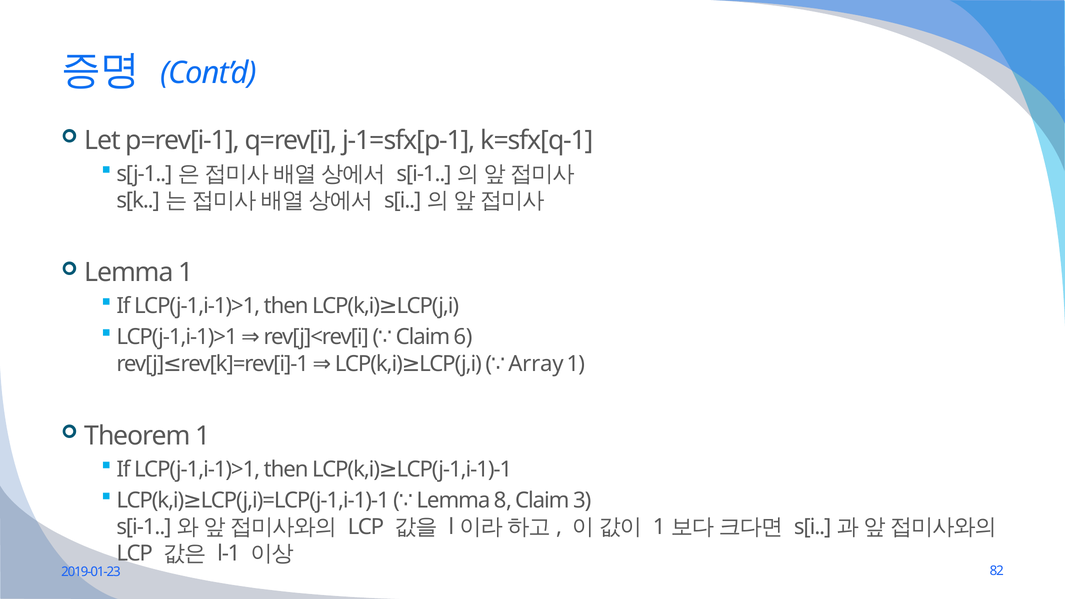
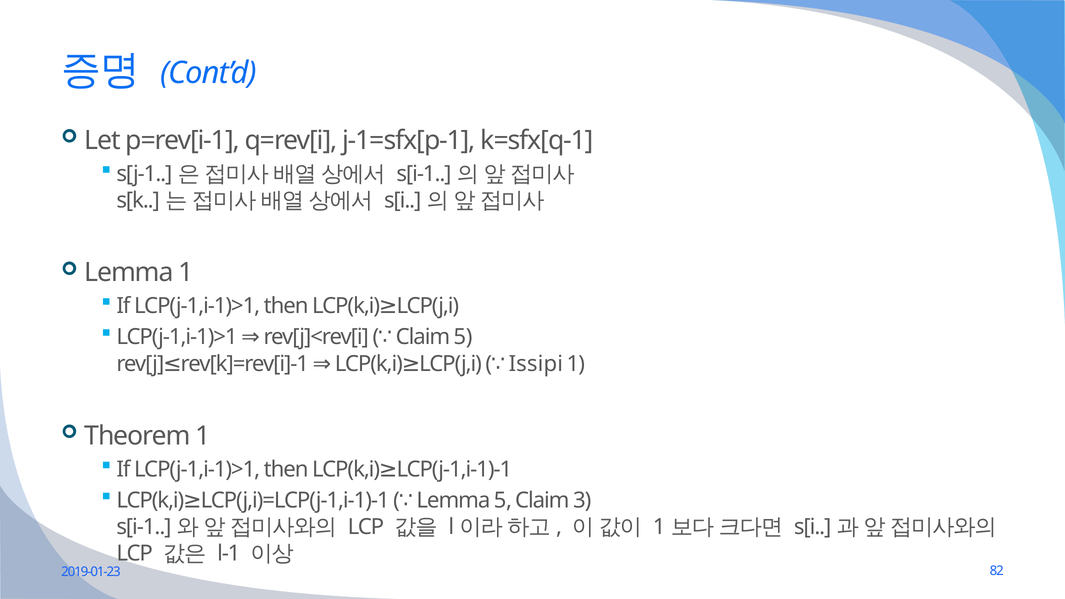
Claim 6: 6 -> 5
Array: Array -> Issipi
Lemma 8: 8 -> 5
